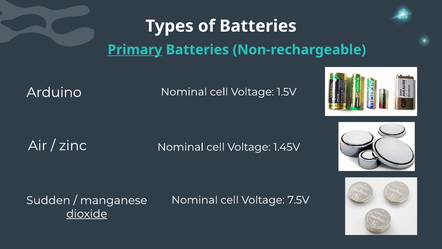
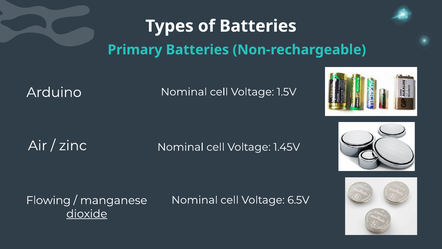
Primary underline: present -> none
7.5V: 7.5V -> 6.5V
Sudden: Sudden -> Flowing
